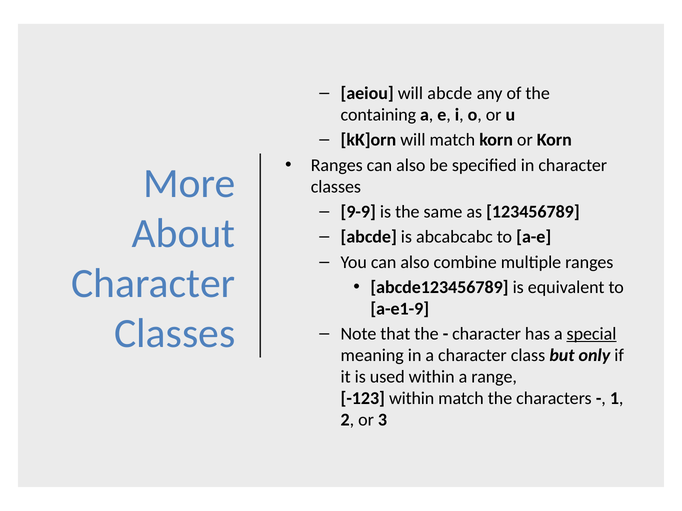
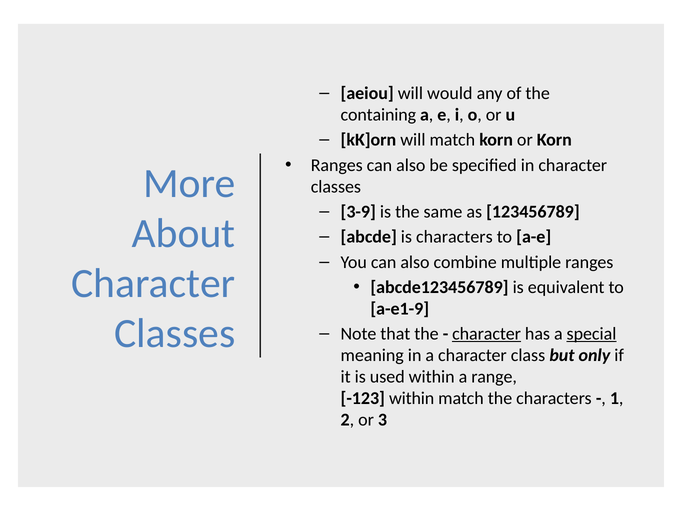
will abcde: abcde -> would
9-9: 9-9 -> 3-9
is abcabcabc: abcabcabc -> characters
character at (487, 334) underline: none -> present
